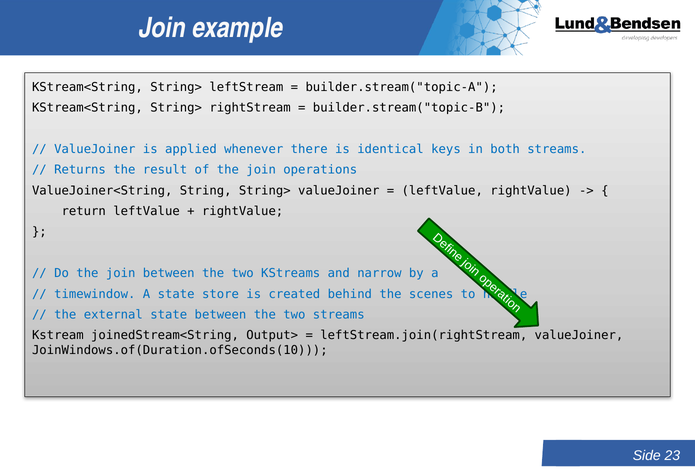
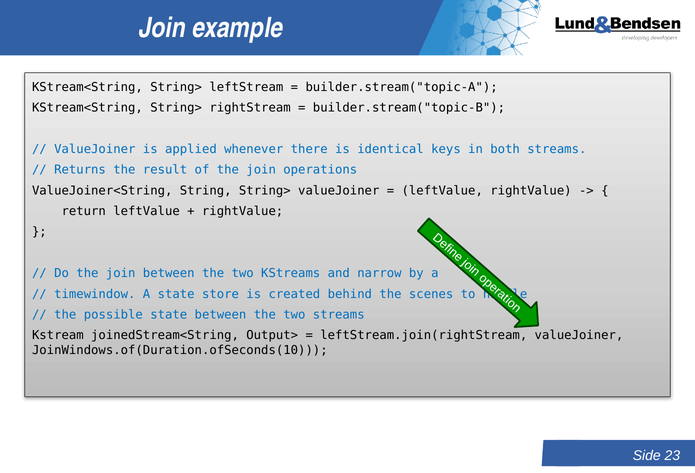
external: external -> possible
